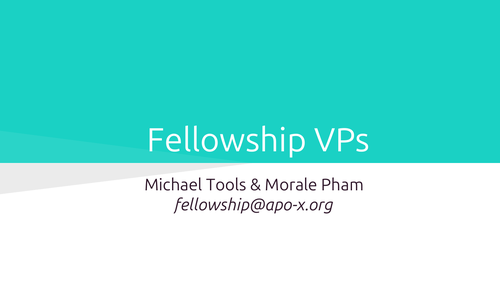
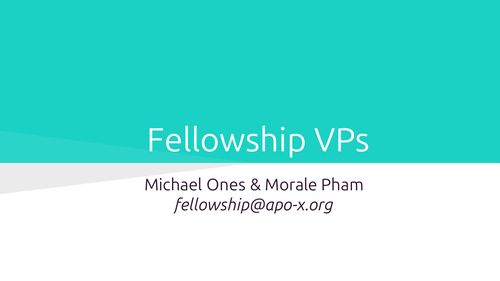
Tools: Tools -> Ones
